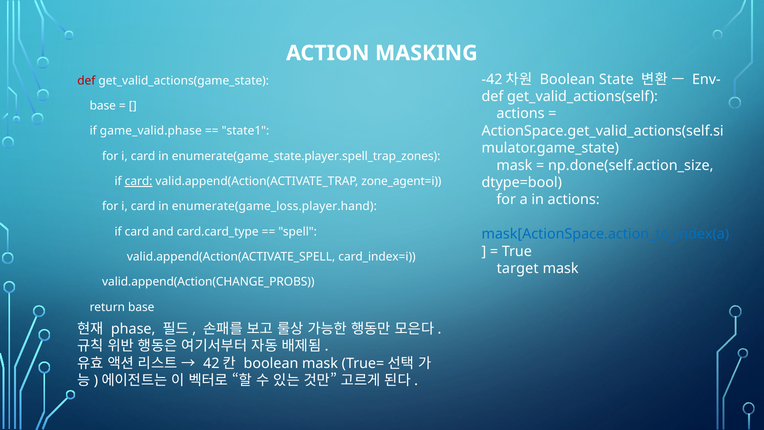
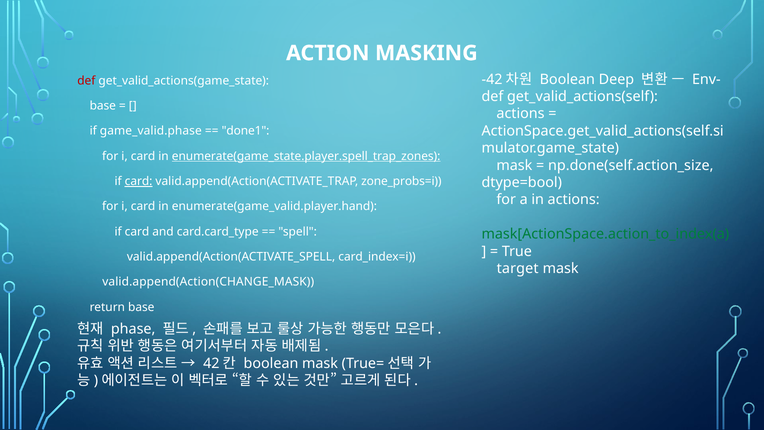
State: State -> Deep
state1: state1 -> done1
enumerate(game_state.player.spell_trap_zones underline: none -> present
zone_agent=i: zone_agent=i -> zone_probs=i
enumerate(game_loss.player.hand: enumerate(game_loss.player.hand -> enumerate(game_valid.player.hand
mask[ActionSpace.action_to_index(a colour: blue -> green
valid.append(Action(CHANGE_PROBS: valid.append(Action(CHANGE_PROBS -> valid.append(Action(CHANGE_MASK
